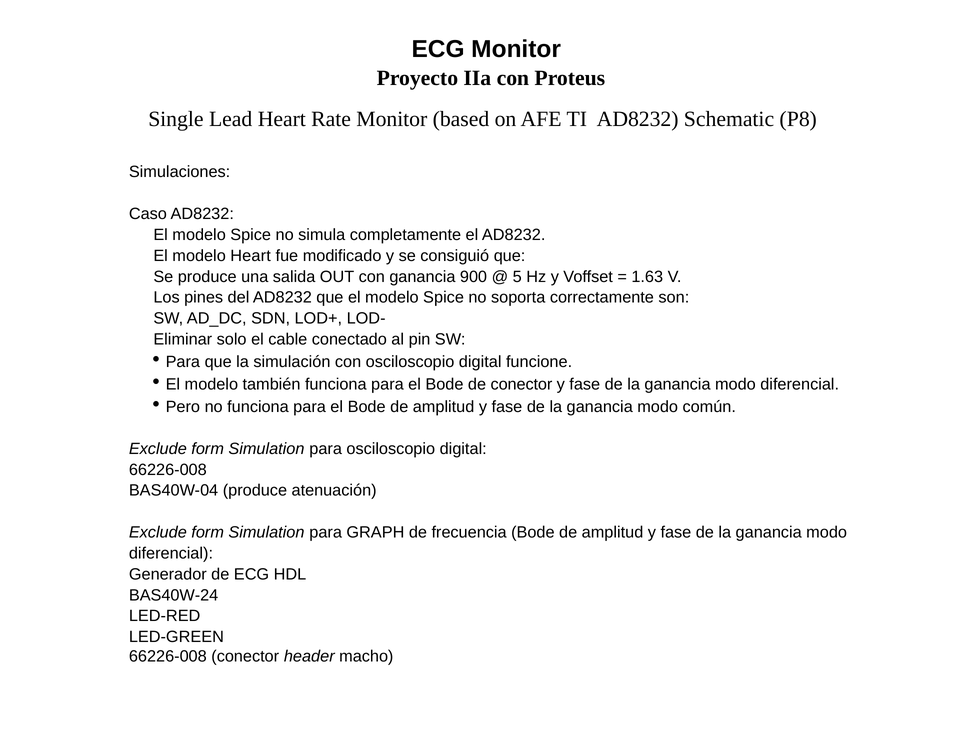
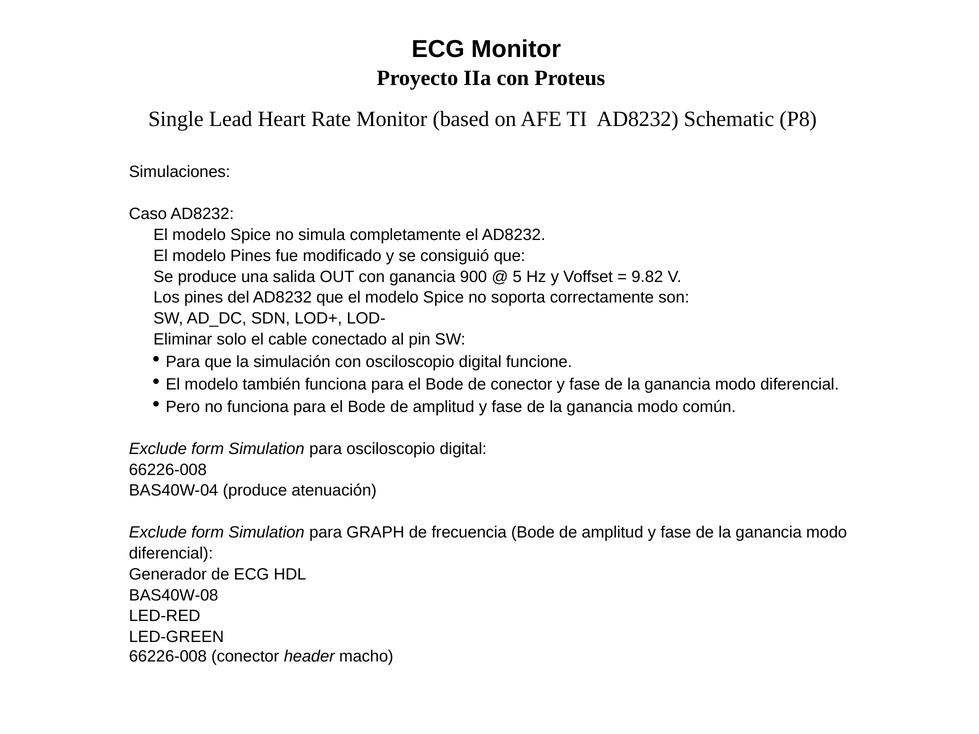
modelo Heart: Heart -> Pines
1.63: 1.63 -> 9.82
BAS40W-24: BAS40W-24 -> BAS40W-08
